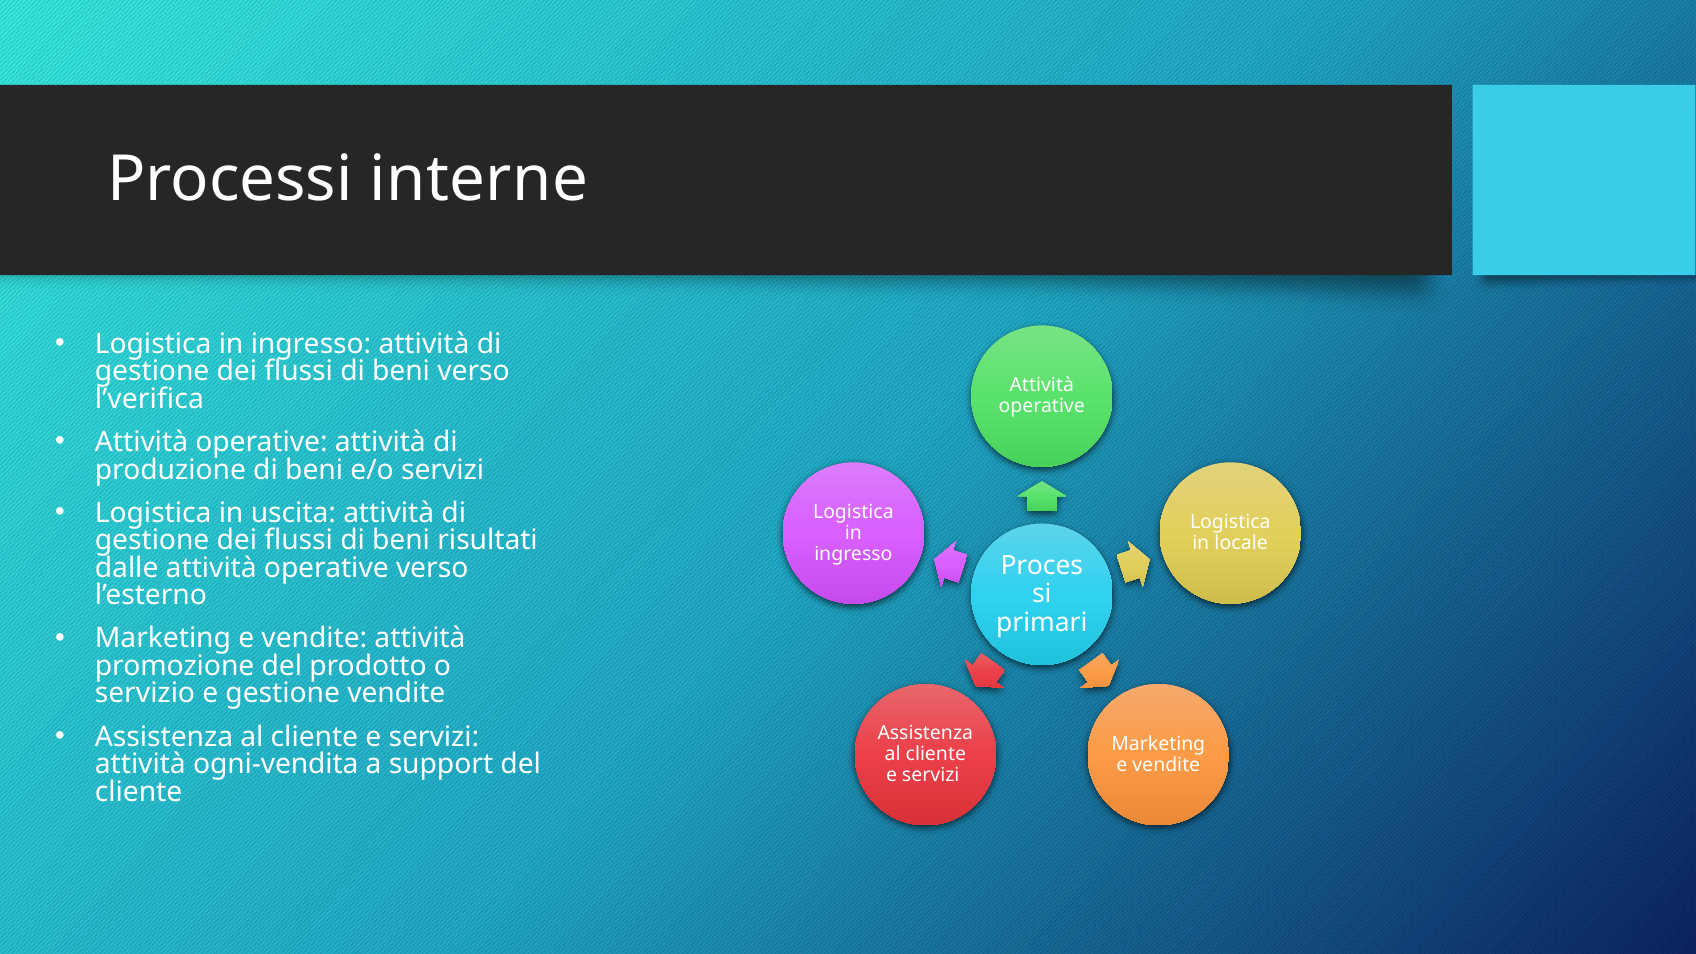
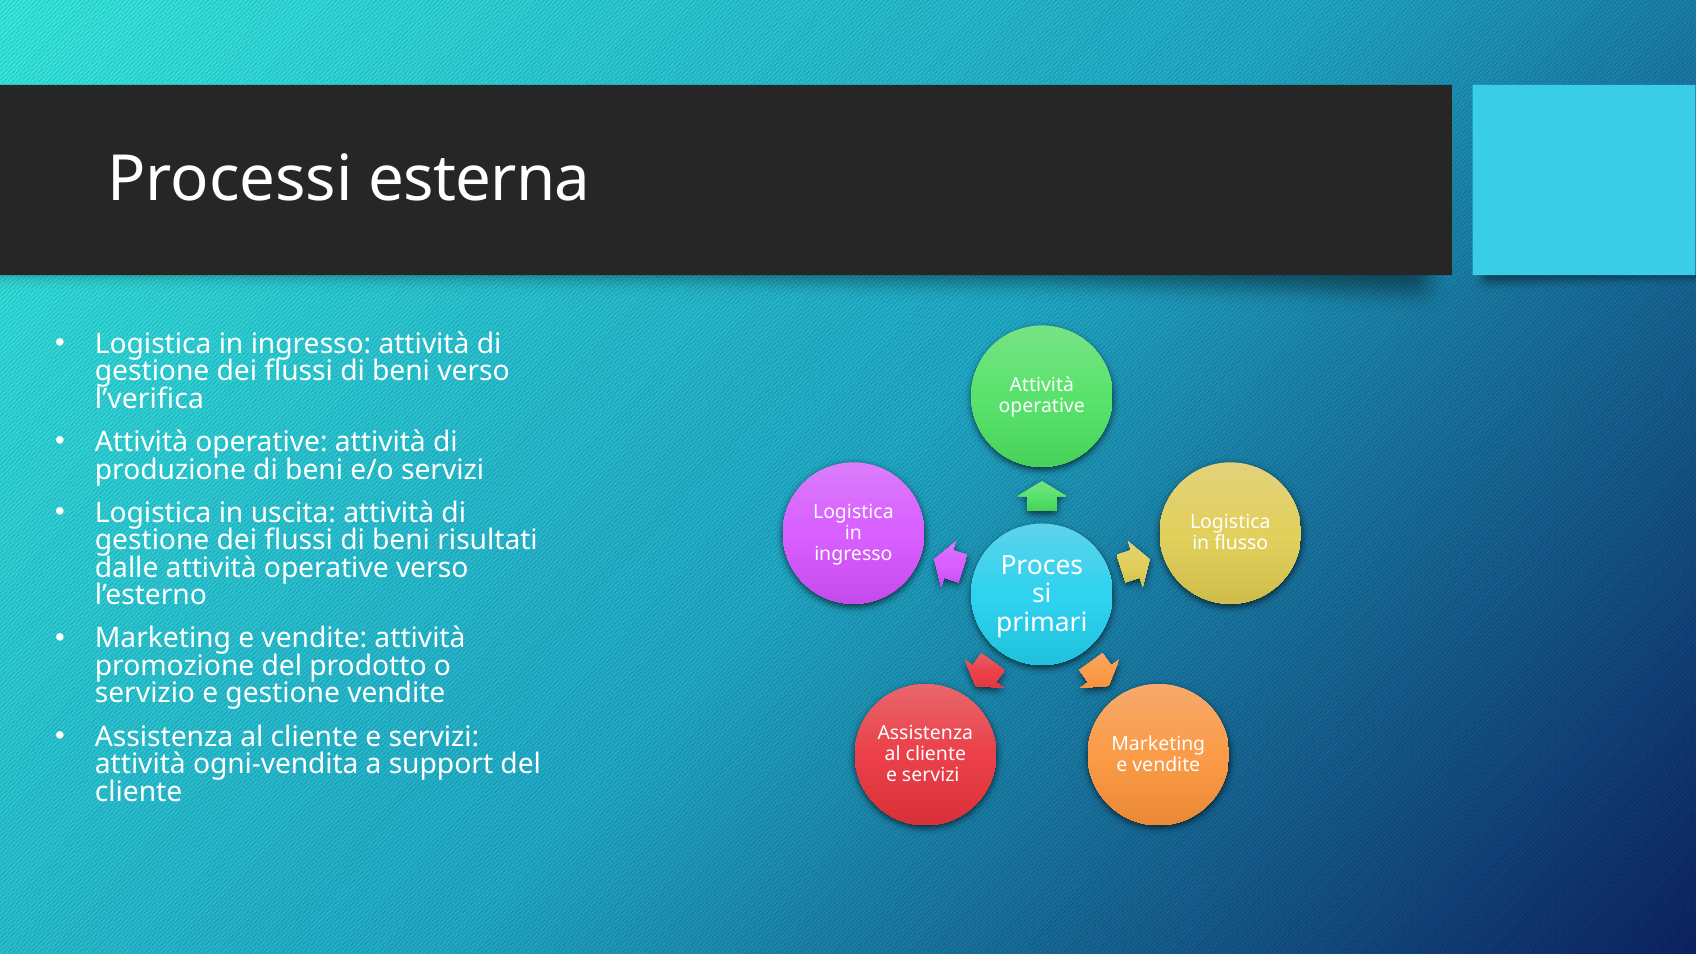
interne: interne -> esterna
locale: locale -> flusso
